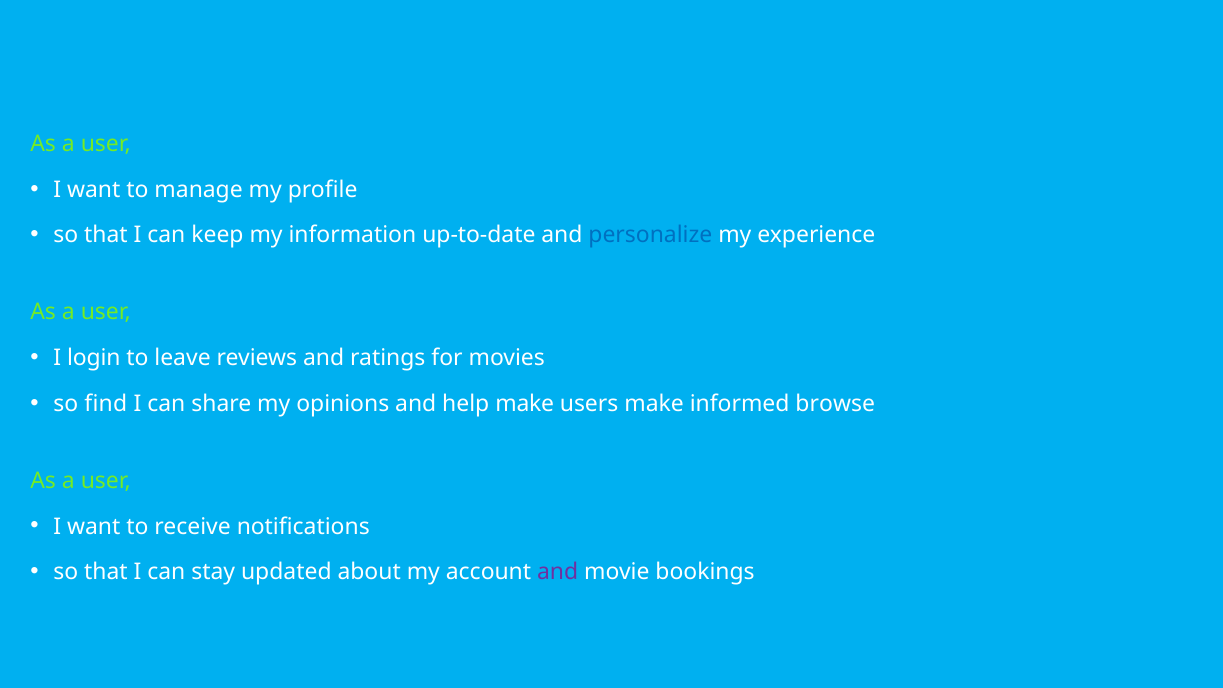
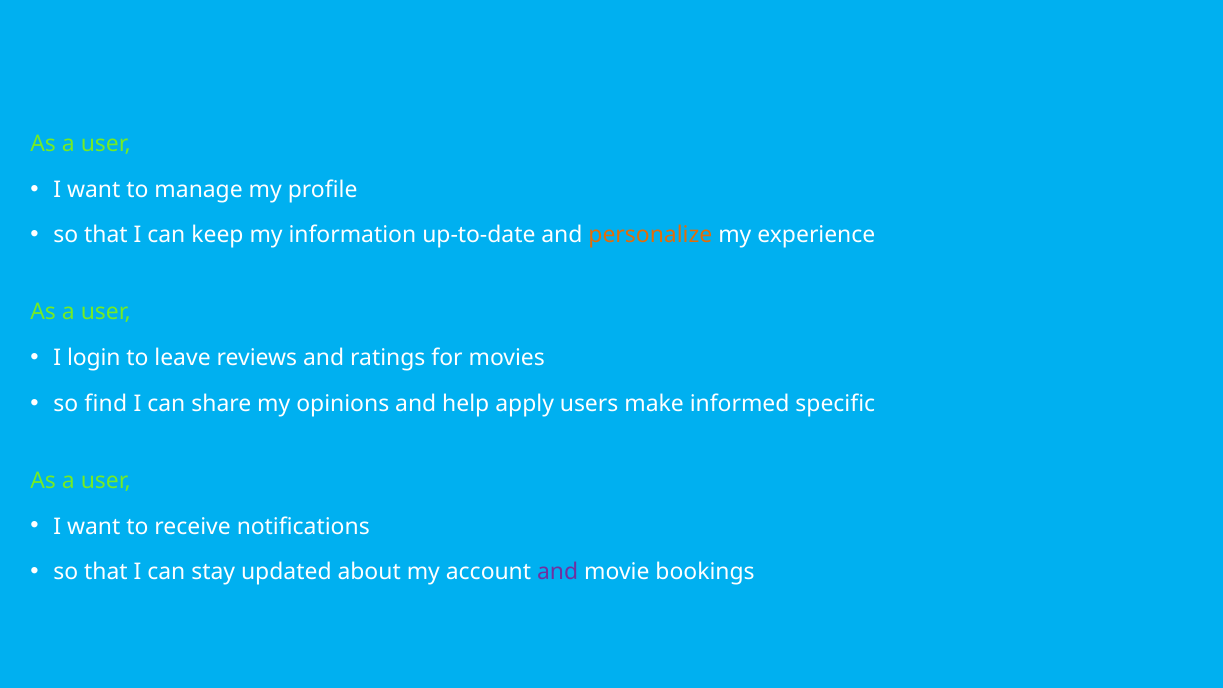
personalize colour: blue -> orange
help make: make -> apply
browse: browse -> specific
